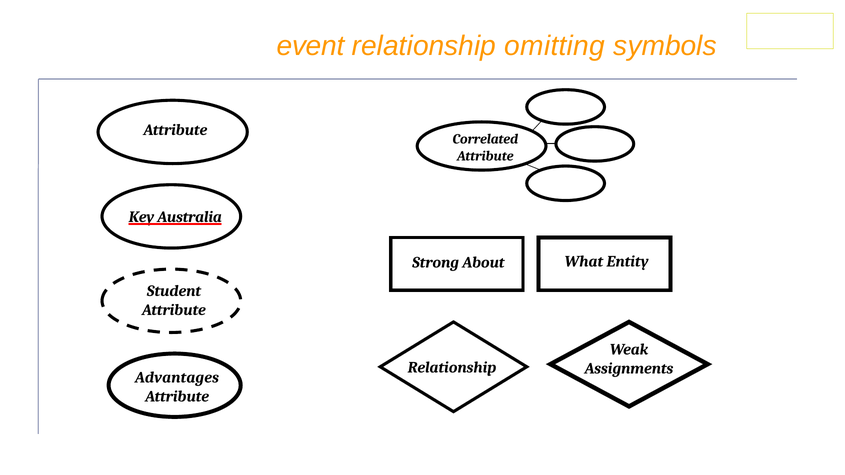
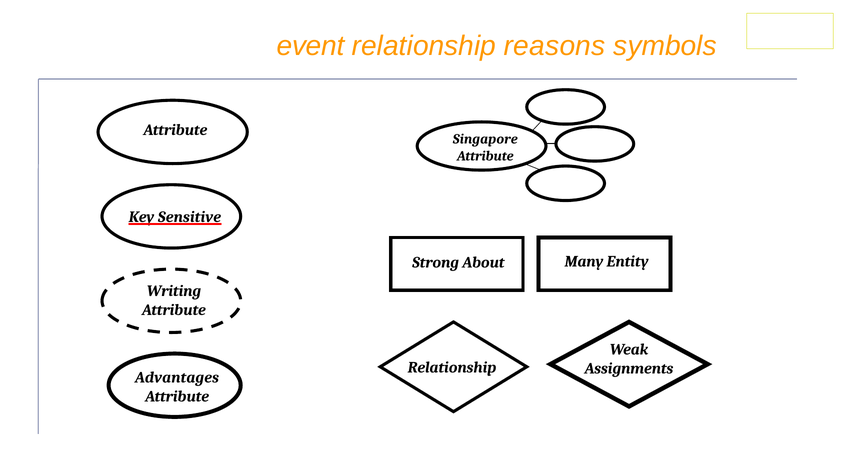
omitting: omitting -> reasons
Correlated: Correlated -> Singapore
Australia: Australia -> Sensitive
What: What -> Many
Student: Student -> Writing
